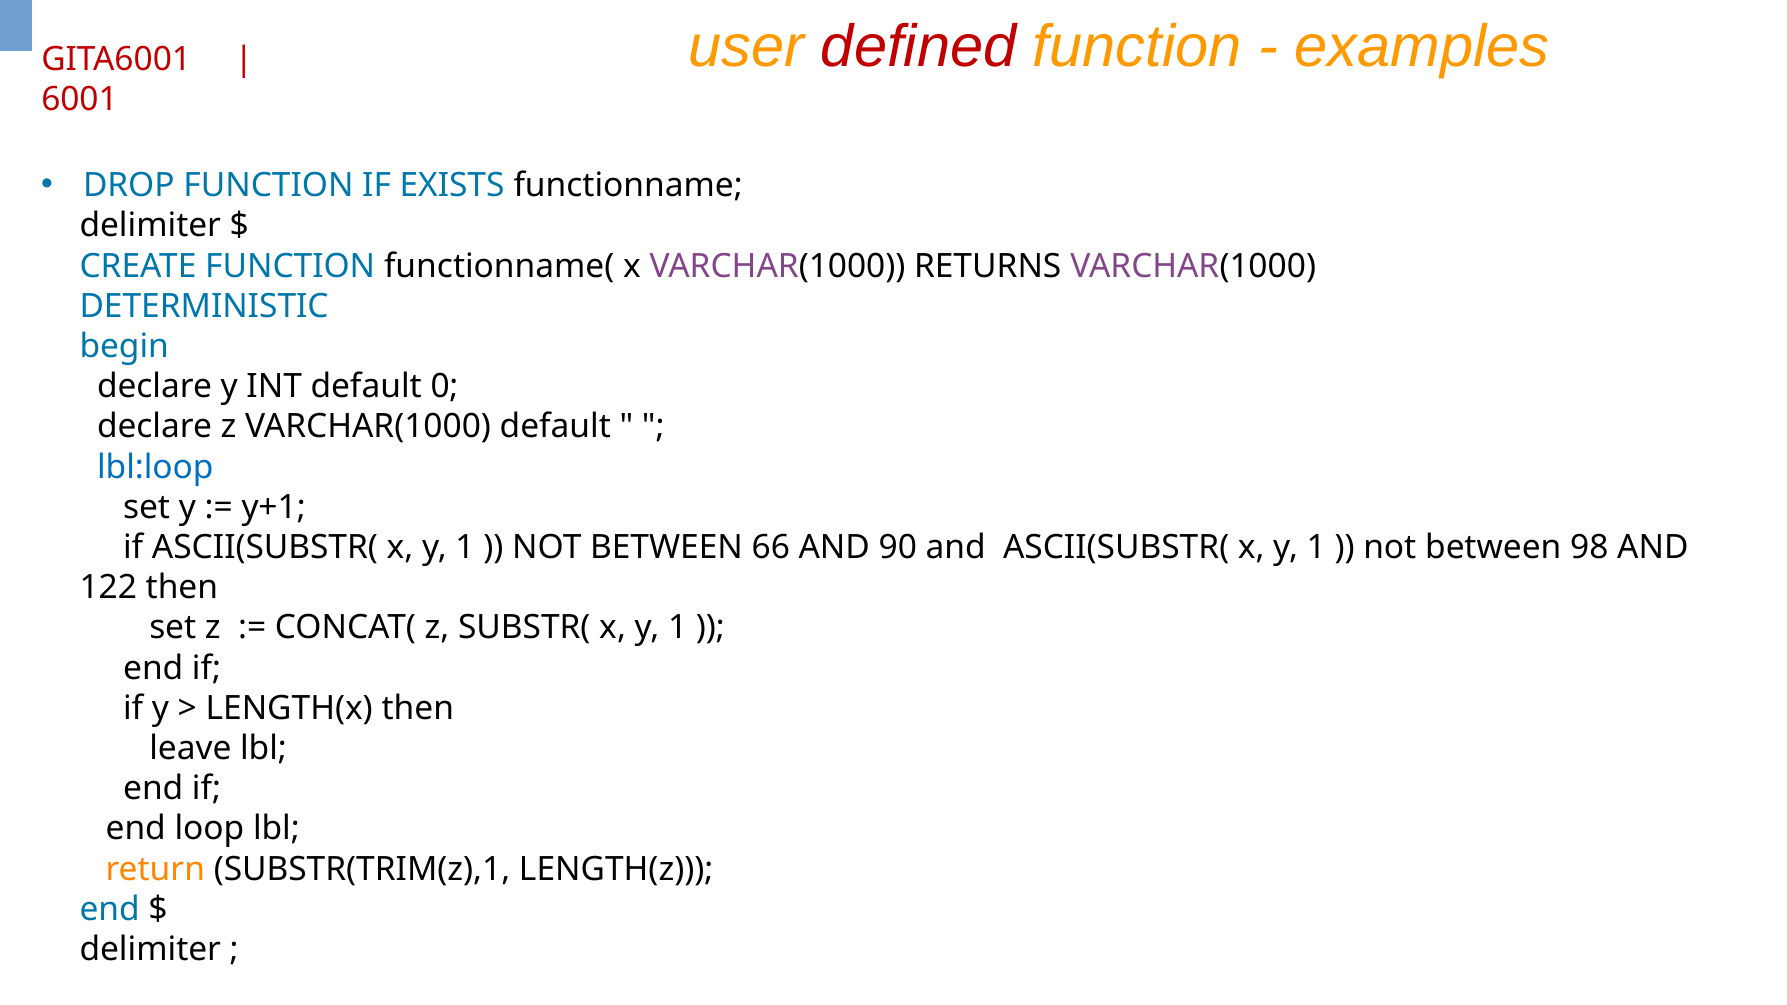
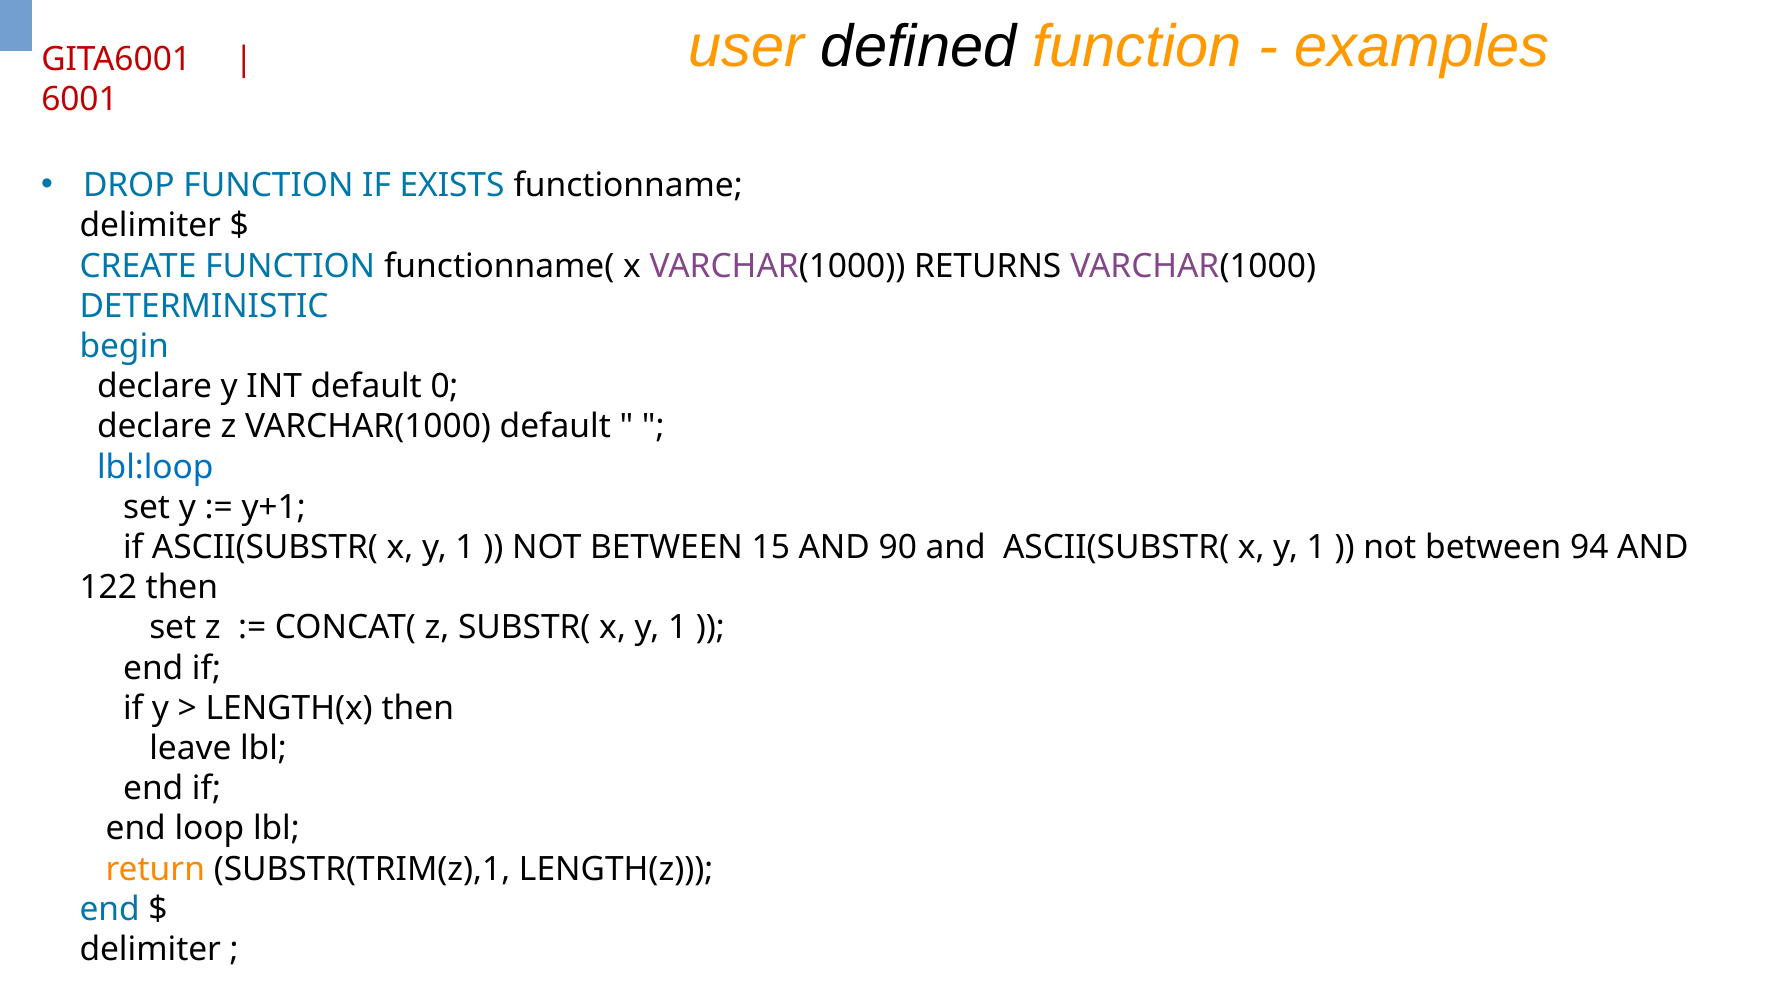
defined colour: red -> black
66: 66 -> 15
98: 98 -> 94
